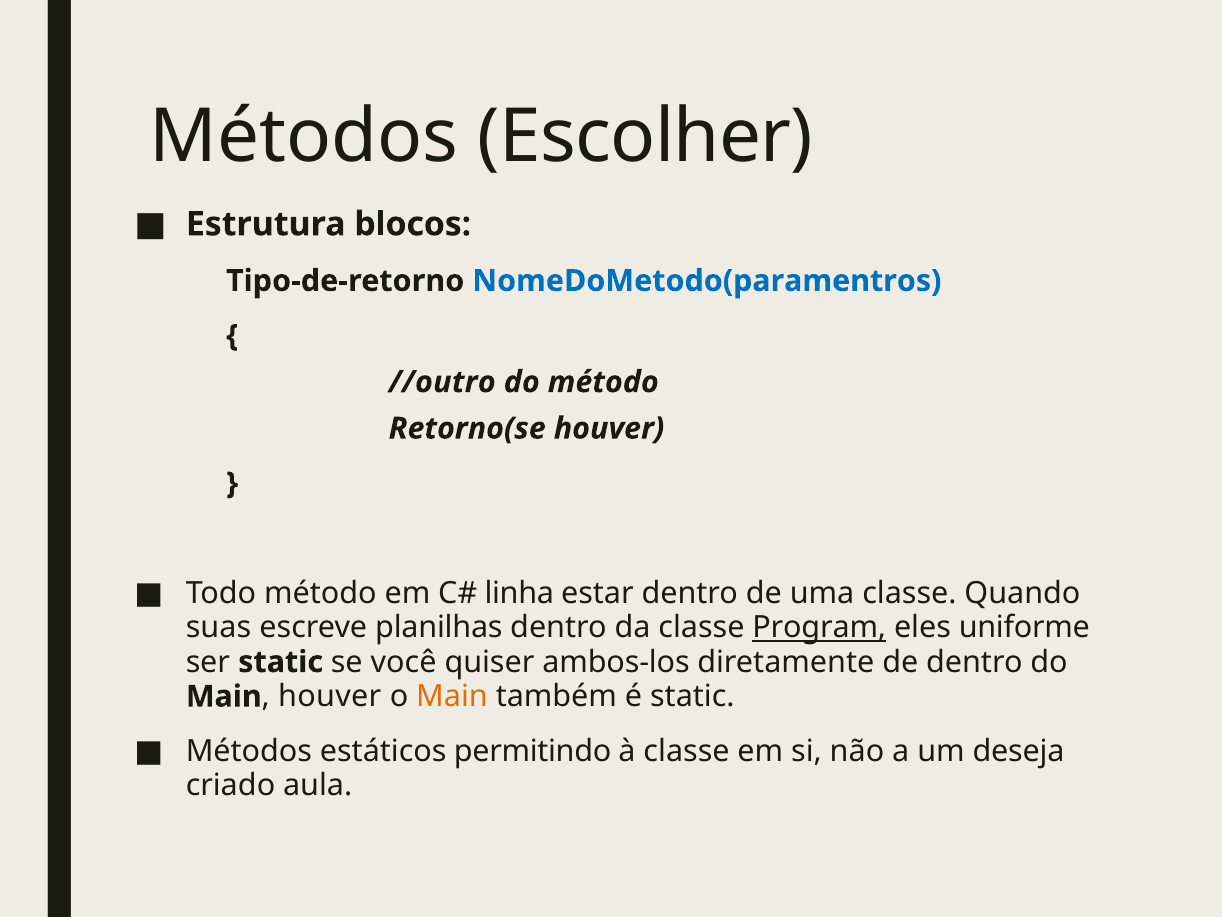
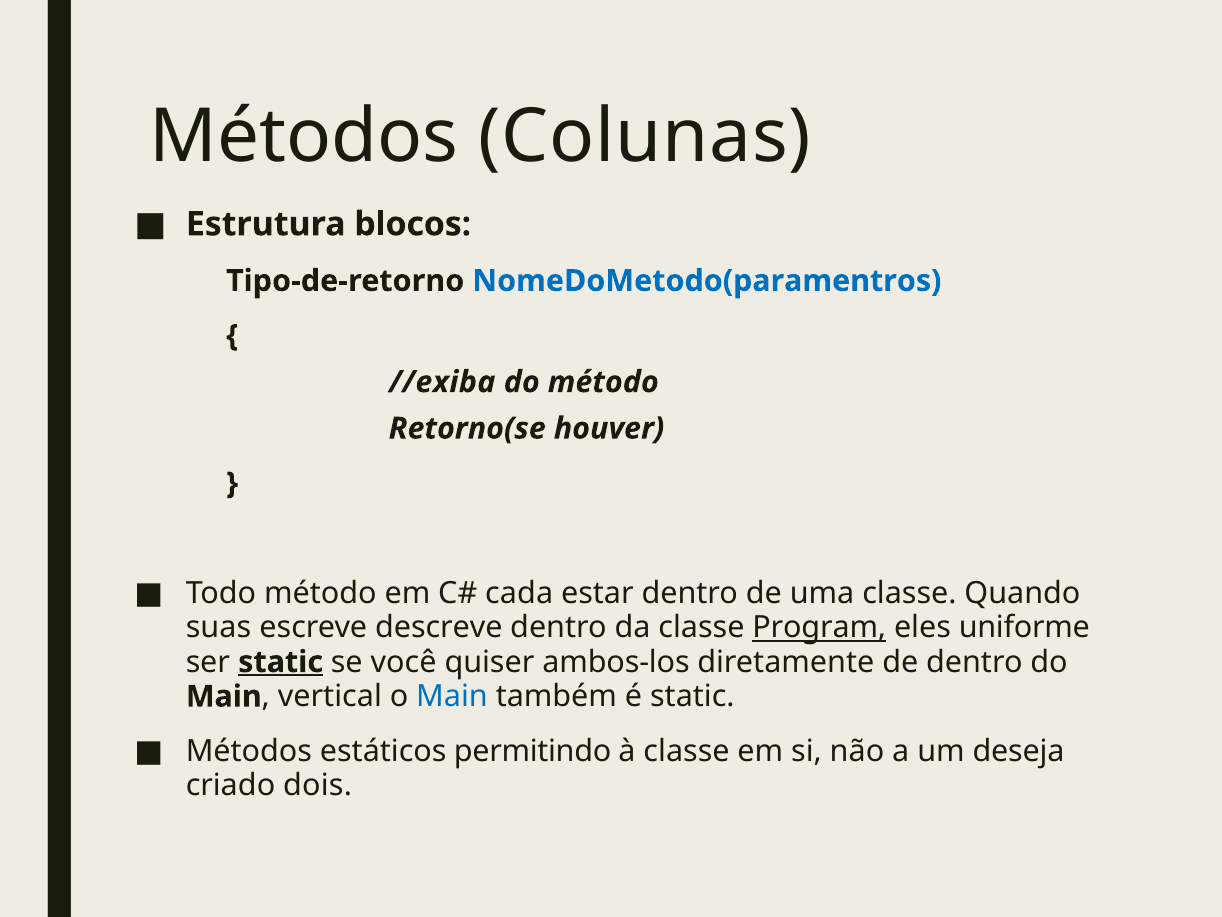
Escolher: Escolher -> Colunas
//outro: //outro -> //exiba
linha: linha -> cada
planilhas: planilhas -> descreve
static at (281, 662) underline: none -> present
houver at (330, 696): houver -> vertical
Main at (452, 696) colour: orange -> blue
aula: aula -> dois
